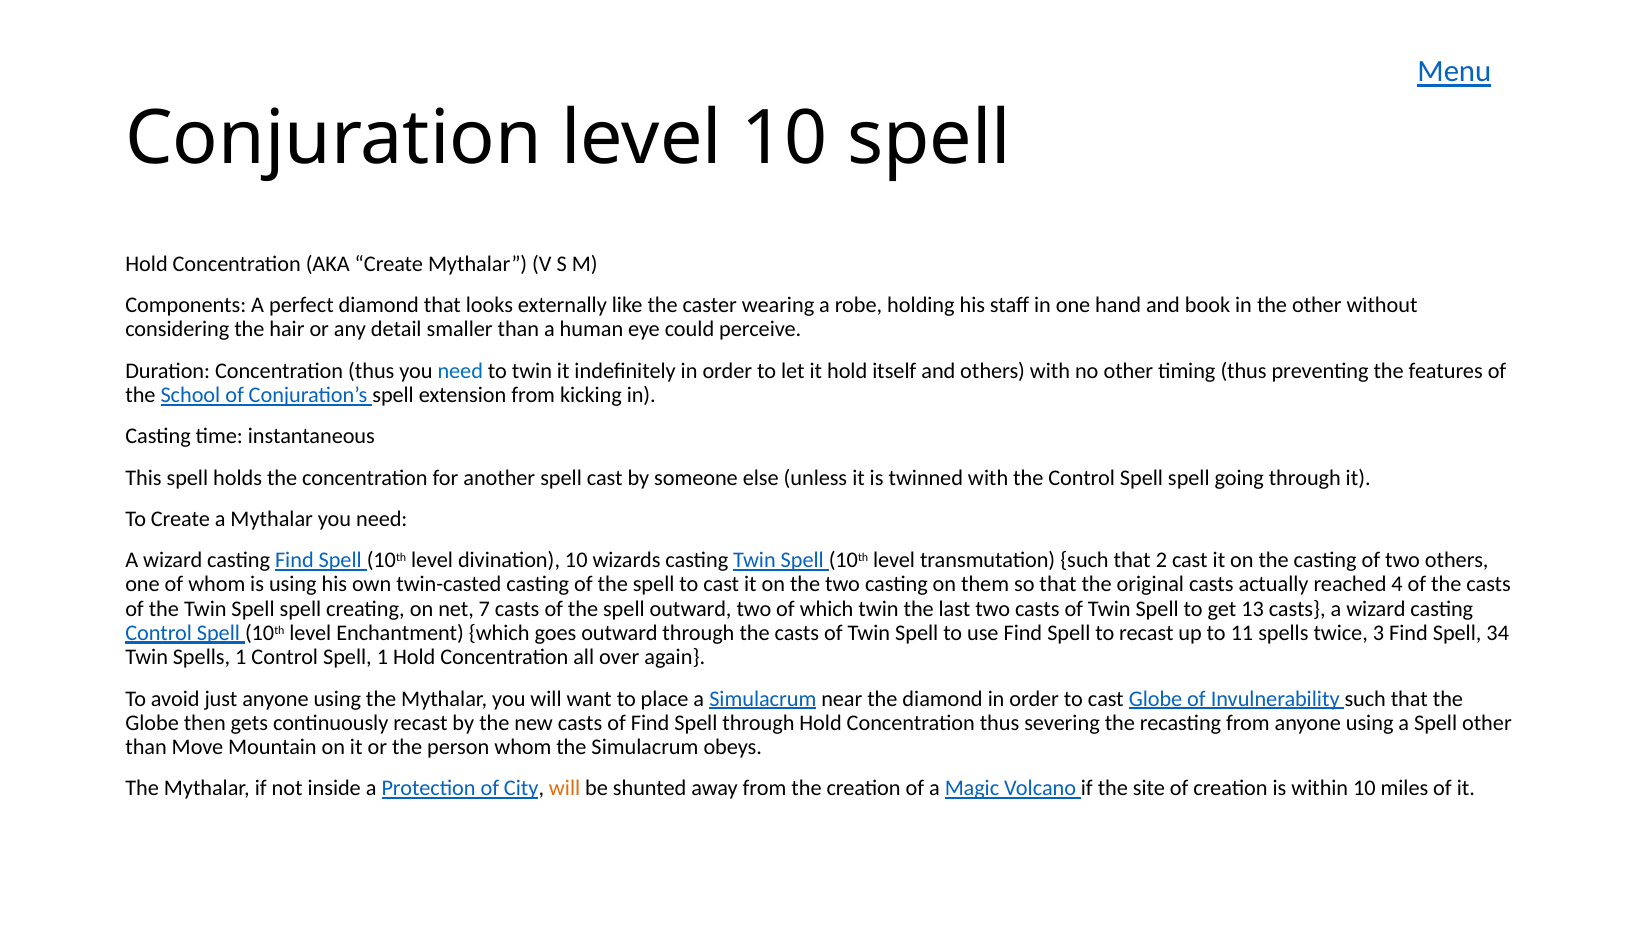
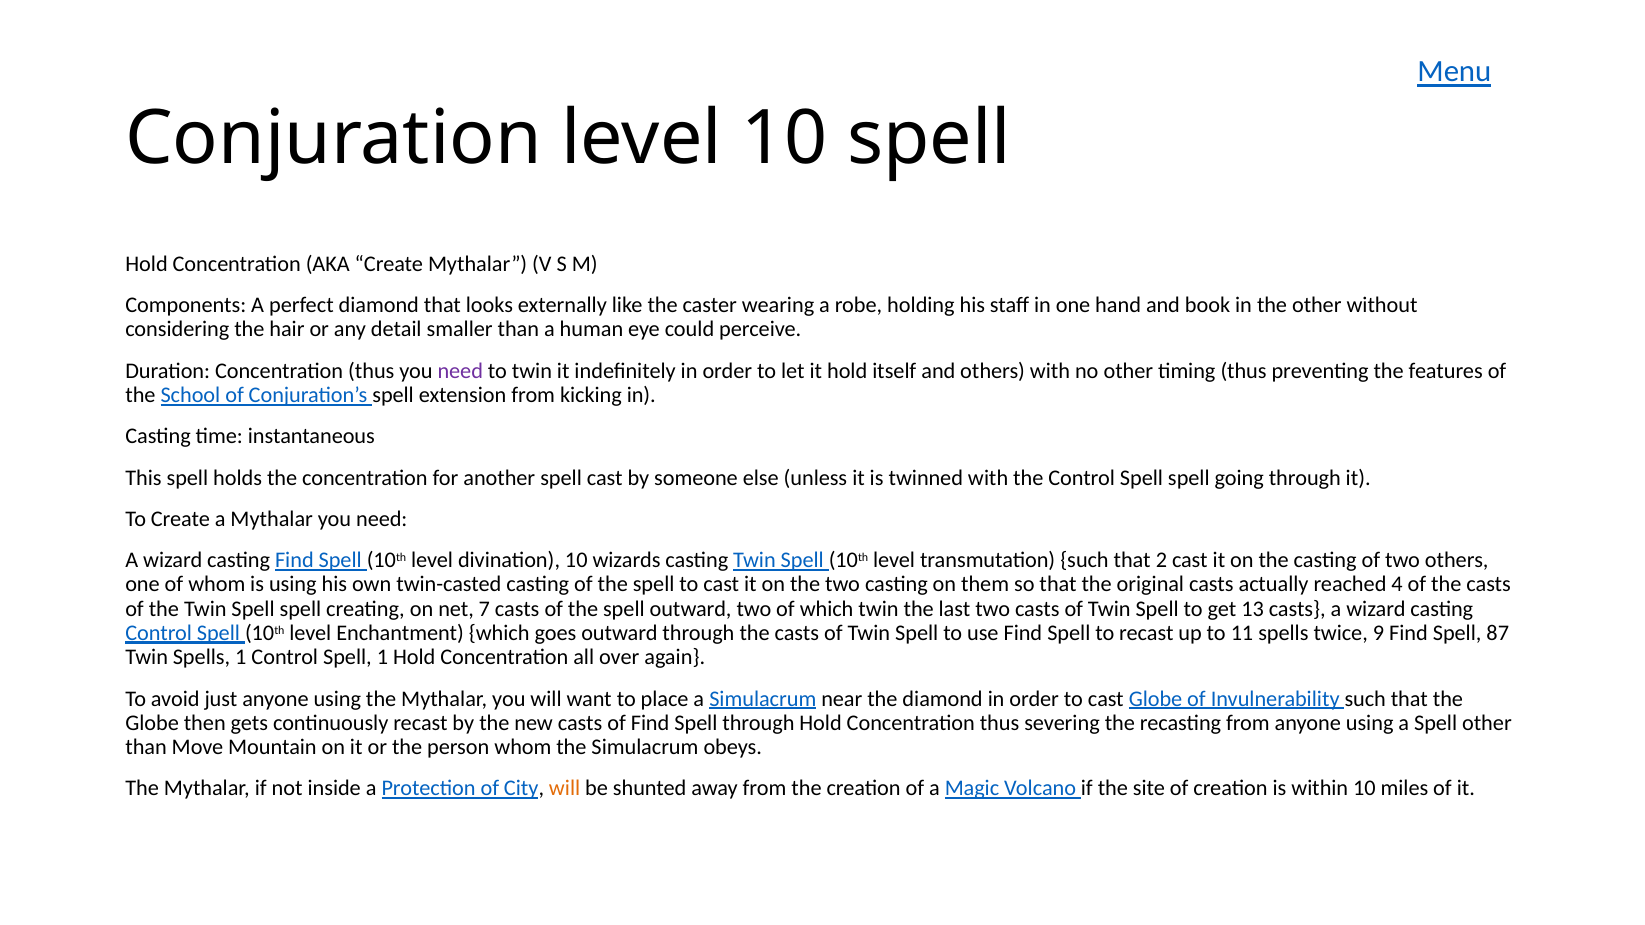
need at (460, 371) colour: blue -> purple
3: 3 -> 9
34: 34 -> 87
